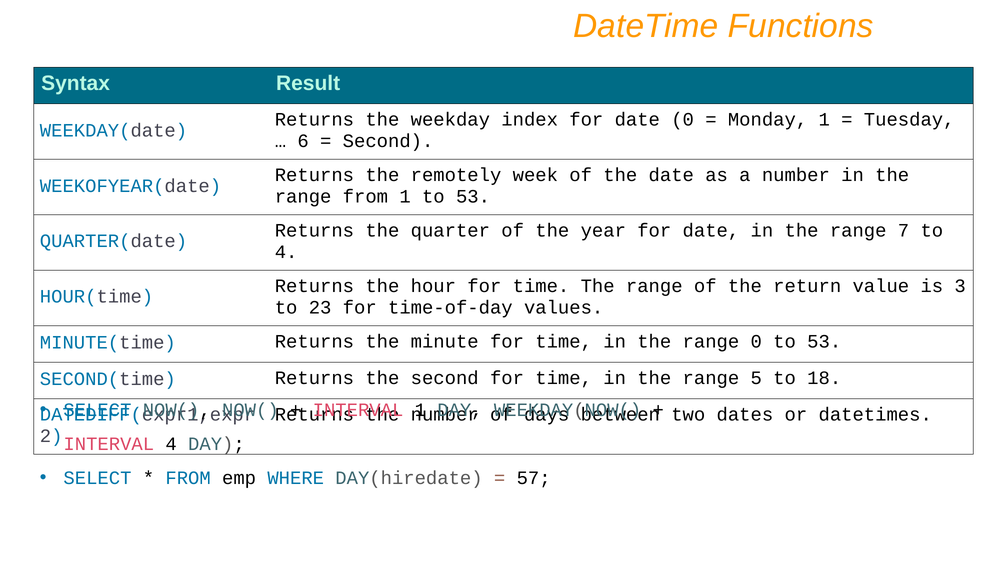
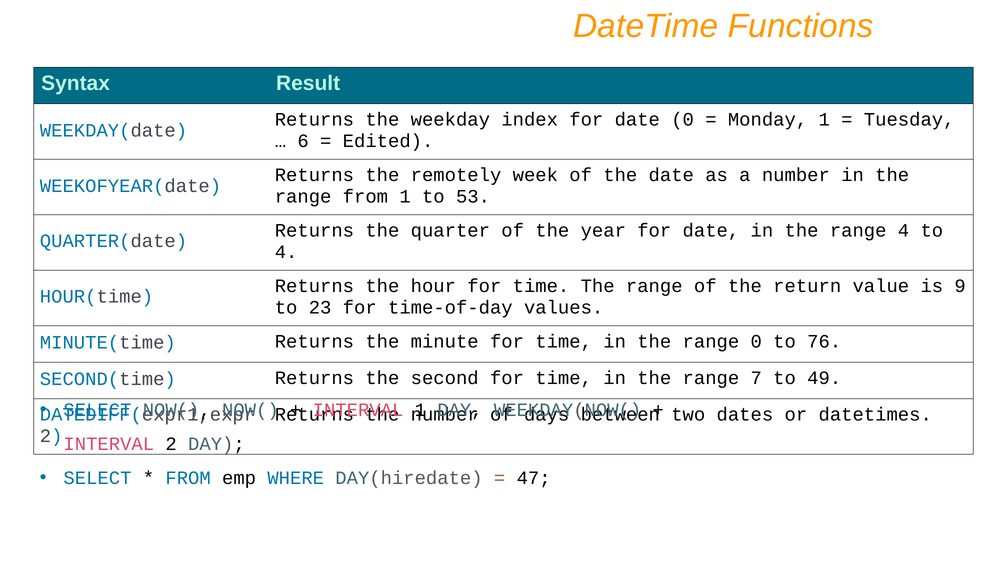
Second at (388, 141): Second -> Edited
range 7: 7 -> 4
3: 3 -> 9
0 to 53: 53 -> 76
5: 5 -> 7
18: 18 -> 49
INTERVAL 4: 4 -> 2
57: 57 -> 47
